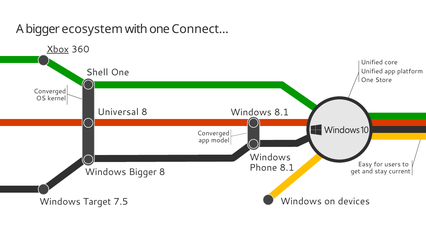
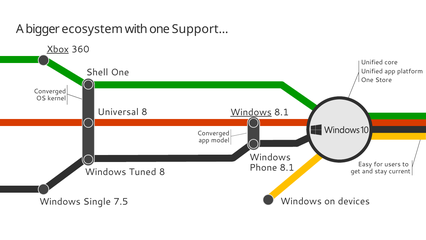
Connect…: Connect… -> Support…
Windows at (251, 112) underline: none -> present
Bigger at (143, 172): Bigger -> Tuned
Target: Target -> Single
